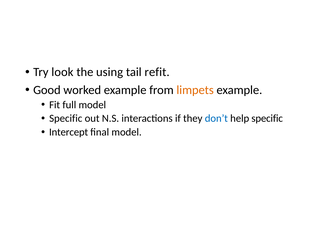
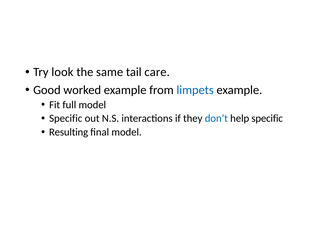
using: using -> same
refit: refit -> care
limpets colour: orange -> blue
Intercept: Intercept -> Resulting
